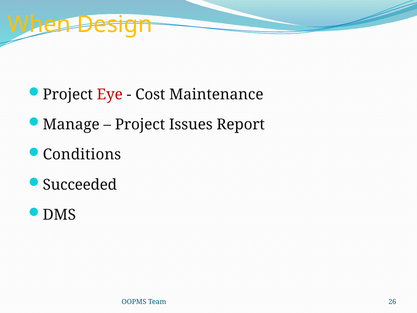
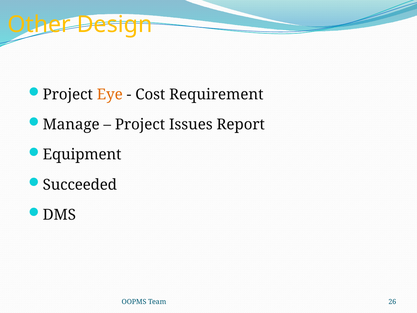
When: When -> Other
Eye colour: red -> orange
Maintenance: Maintenance -> Requirement
Conditions: Conditions -> Equipment
